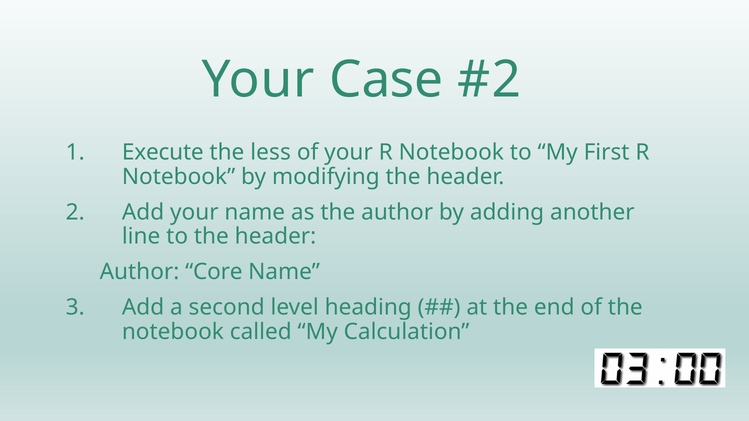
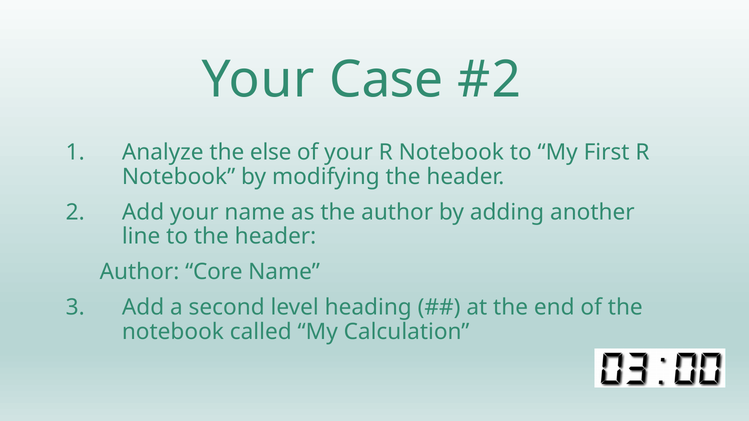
Execute: Execute -> Analyze
less: less -> else
